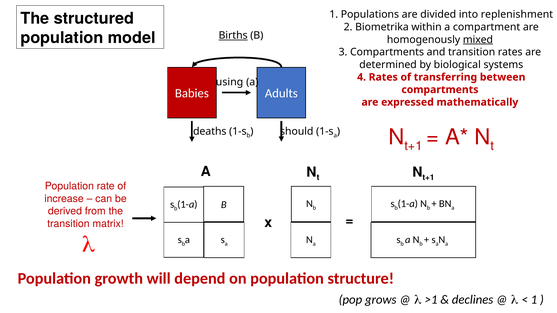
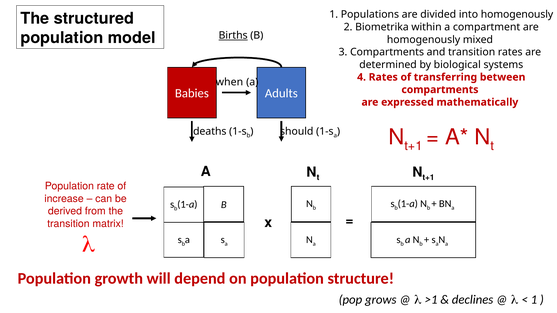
into replenishment: replenishment -> homogenously
mixed underline: present -> none
using: using -> when
